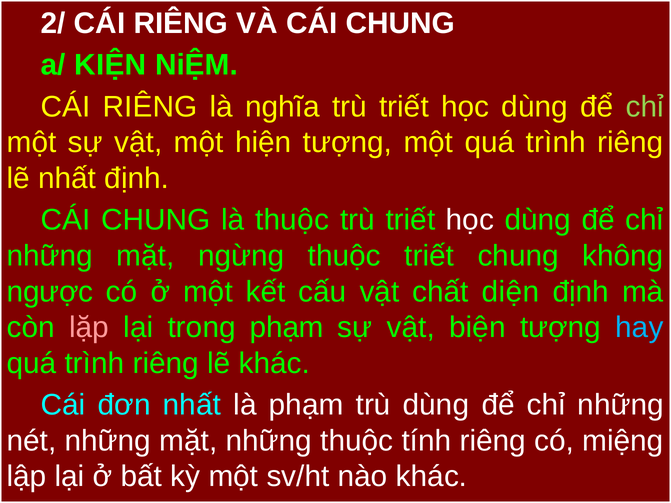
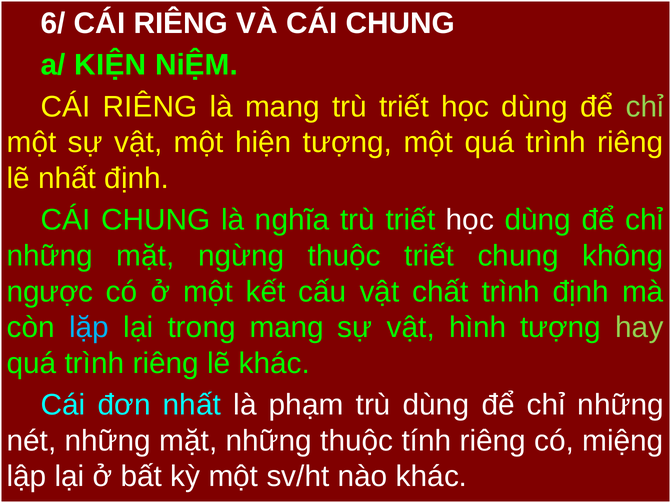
2/: 2/ -> 6/
là nghĩa: nghĩa -> mang
là thuộc: thuộc -> nghĩa
chất diện: diện -> trình
lặp colour: pink -> light blue
trong phạm: phạm -> mang
biện: biện -> hình
hay colour: light blue -> light green
